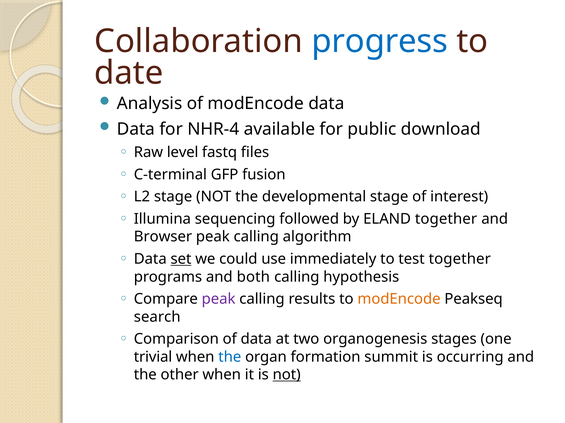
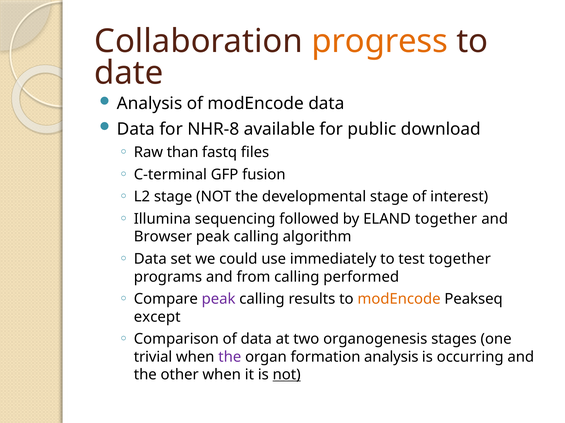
progress colour: blue -> orange
NHR-4: NHR-4 -> NHR-8
level: level -> than
set underline: present -> none
both: both -> from
hypothesis: hypothesis -> performed
search: search -> except
the at (230, 357) colour: blue -> purple
formation summit: summit -> analysis
